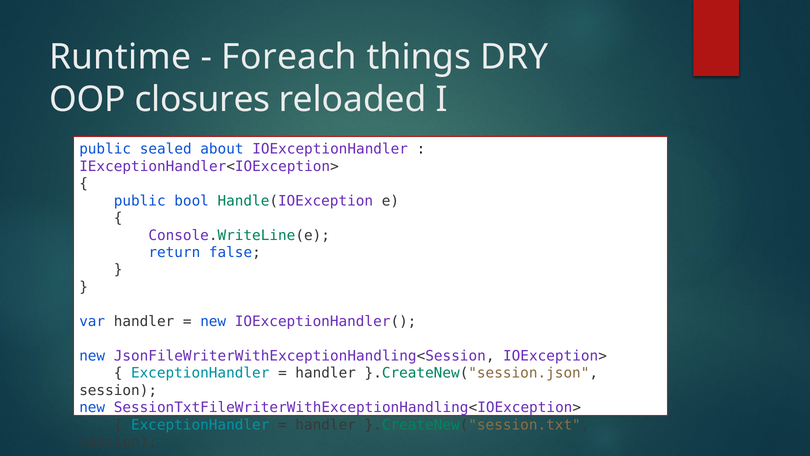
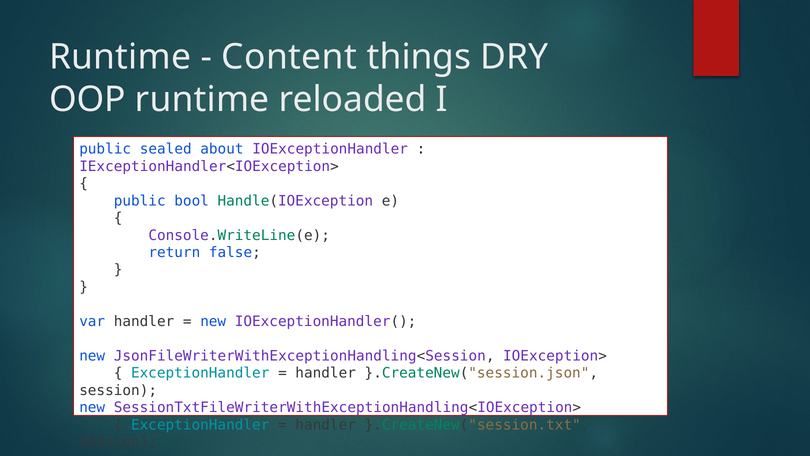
Foreach: Foreach -> Content
OOP closures: closures -> runtime
